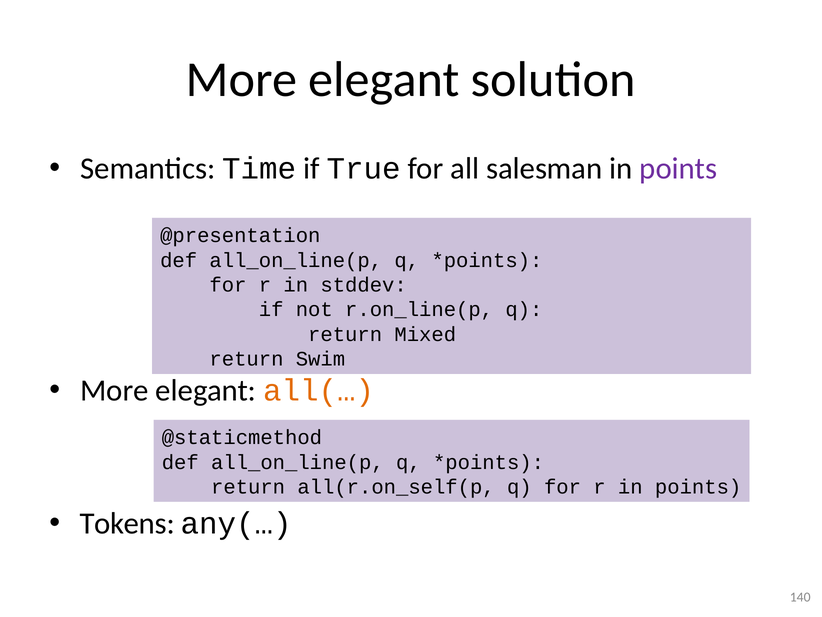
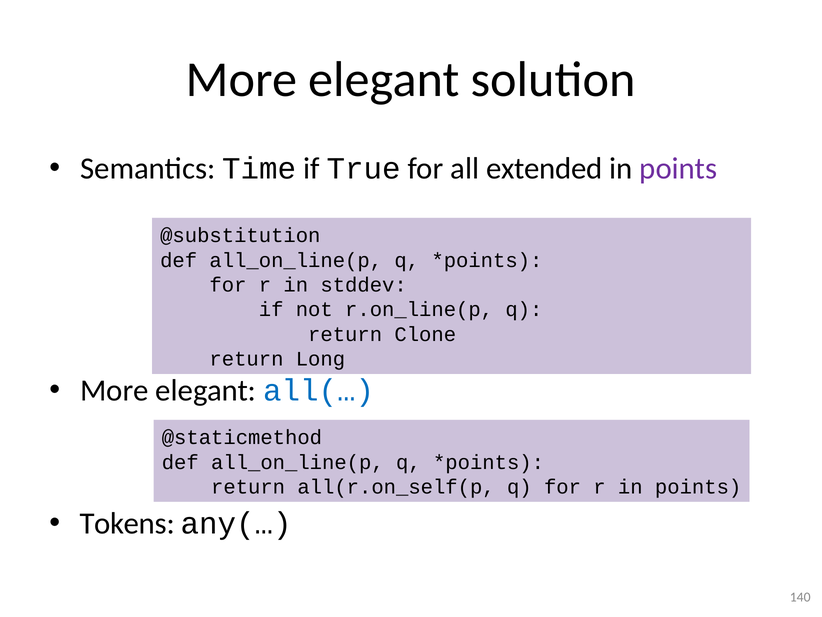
salesman: salesman -> extended
@presentation: @presentation -> @substitution
Mixed: Mixed -> Clone
Swim: Swim -> Long
all(… colour: orange -> blue
